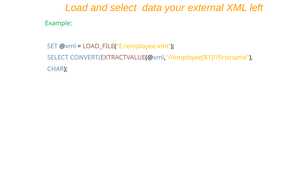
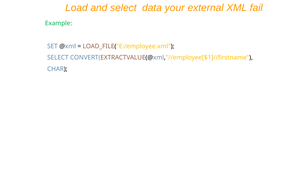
left: left -> fail
